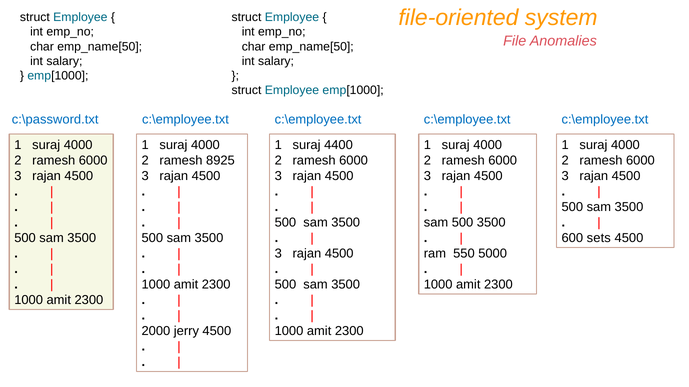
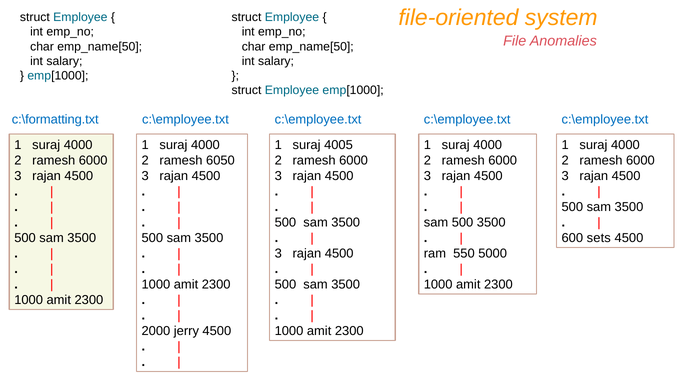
c:\password.txt: c:\password.txt -> c:\formatting.txt
4400: 4400 -> 4005
8925: 8925 -> 6050
